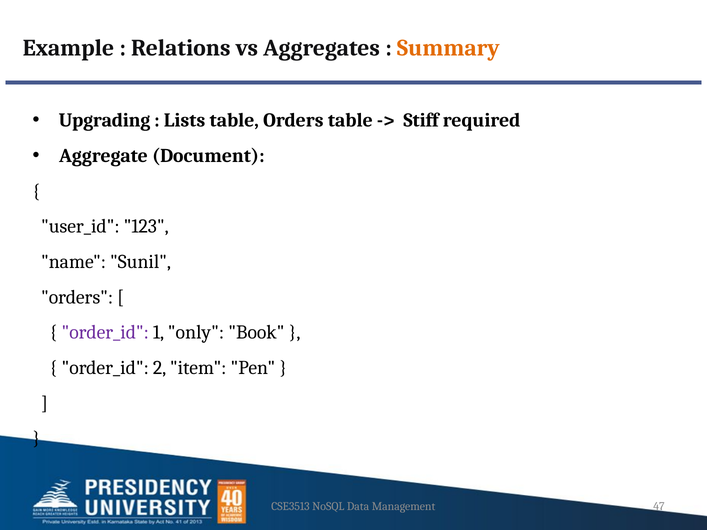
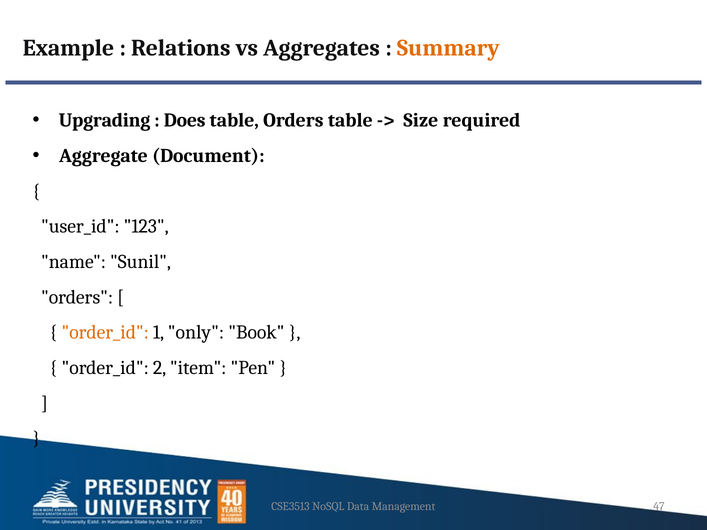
Lists: Lists -> Does
Stiff: Stiff -> Size
order_id at (105, 333) colour: purple -> orange
